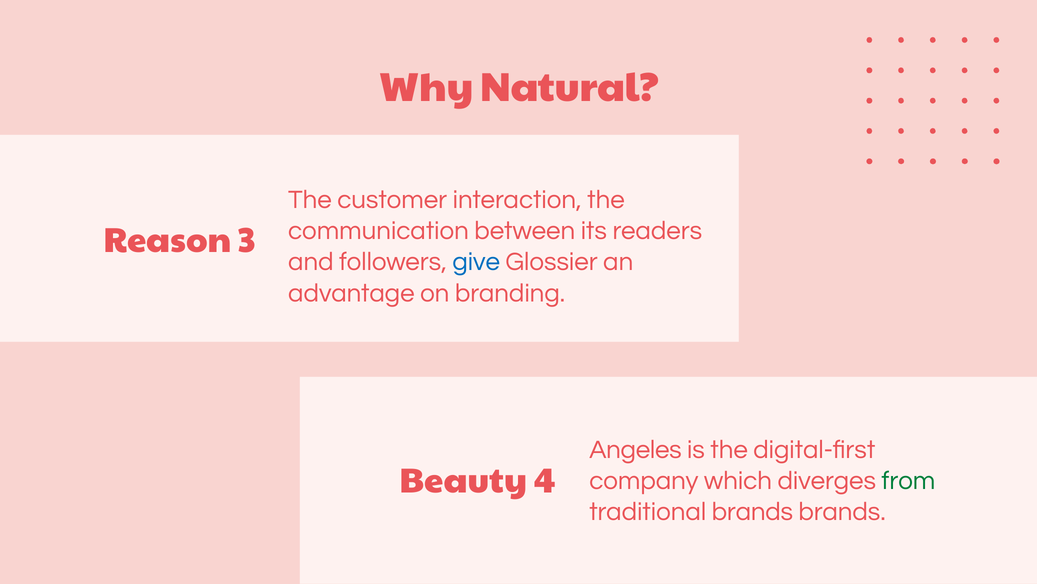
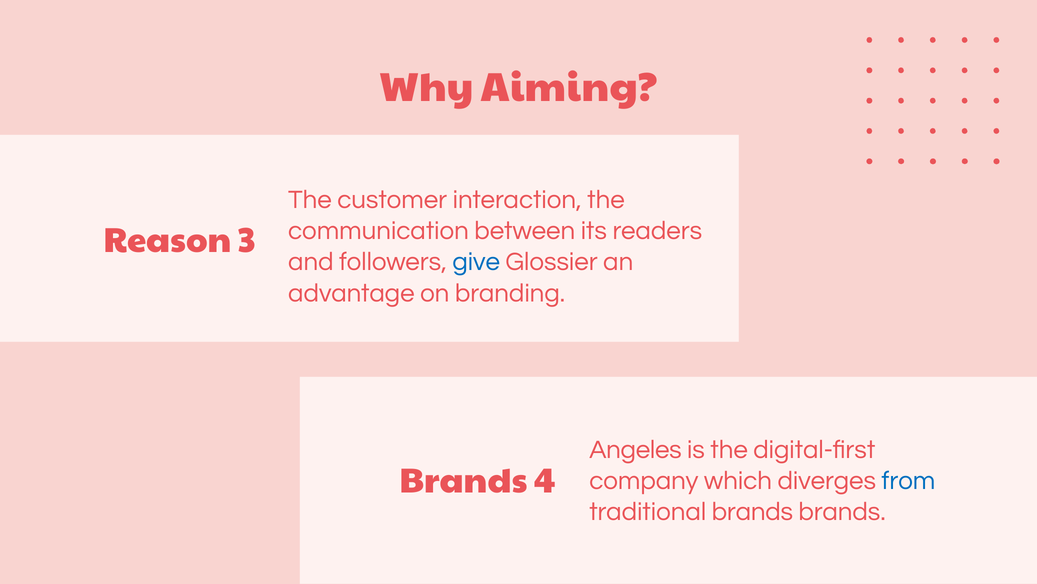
Natural: Natural -> Aiming
Beauty at (463, 481): Beauty -> Brands
from colour: green -> blue
